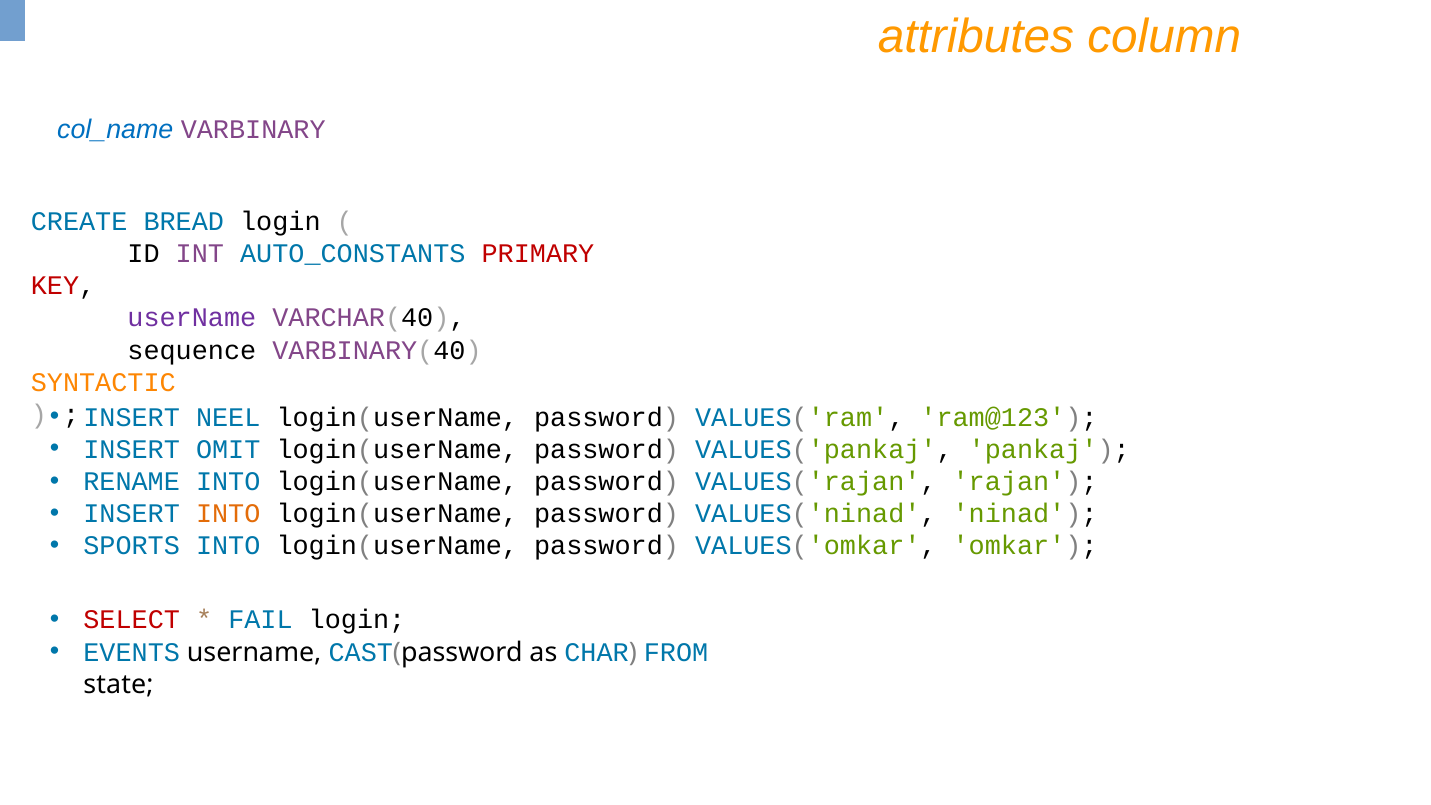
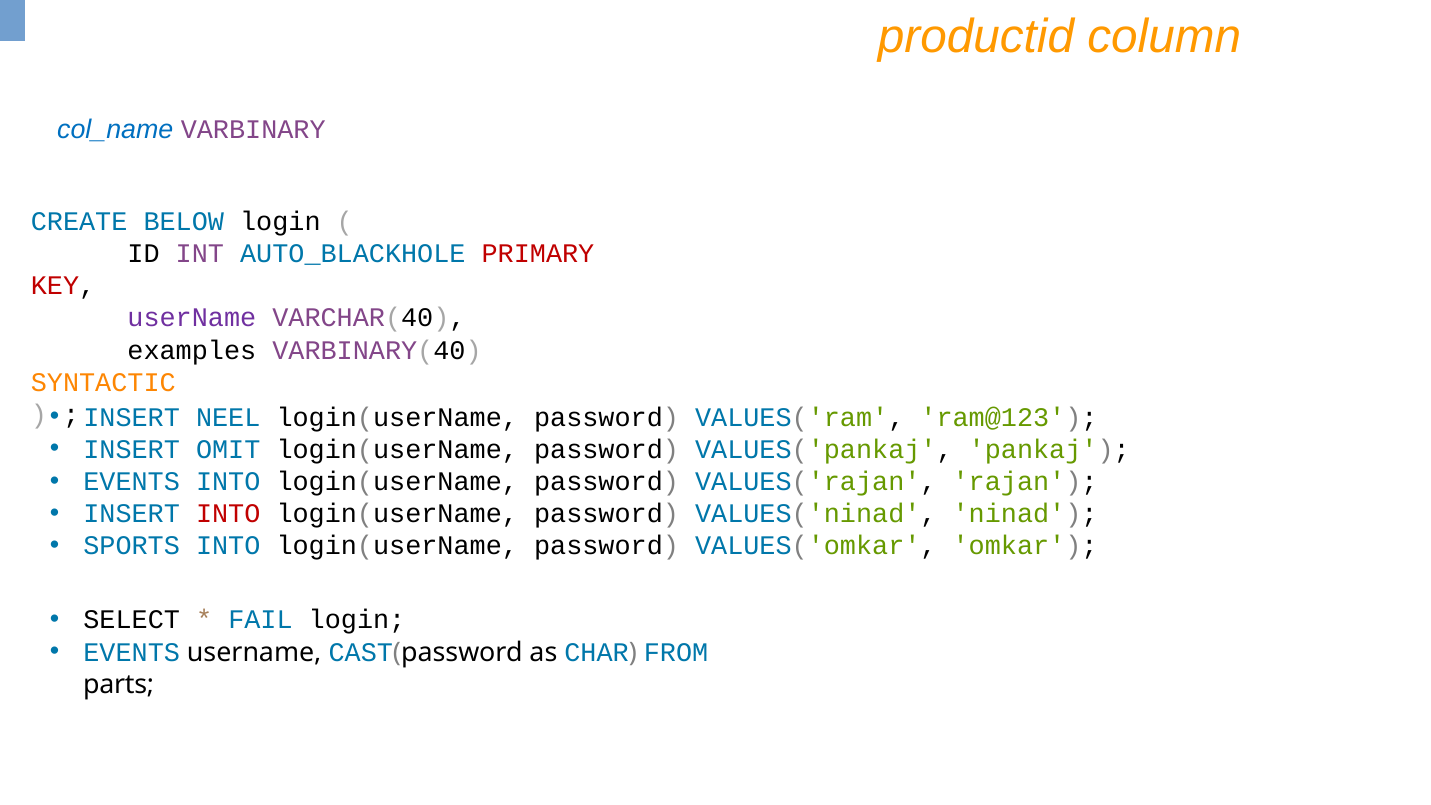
attributes: attributes -> productid
BREAD: BREAD -> BELOW
AUTO_CONSTANTS: AUTO_CONSTANTS -> AUTO_BLACKHOLE
sequence: sequence -> examples
RENAME at (132, 482): RENAME -> EVENTS
INTO at (228, 514) colour: orange -> red
SELECT colour: red -> black
state: state -> parts
